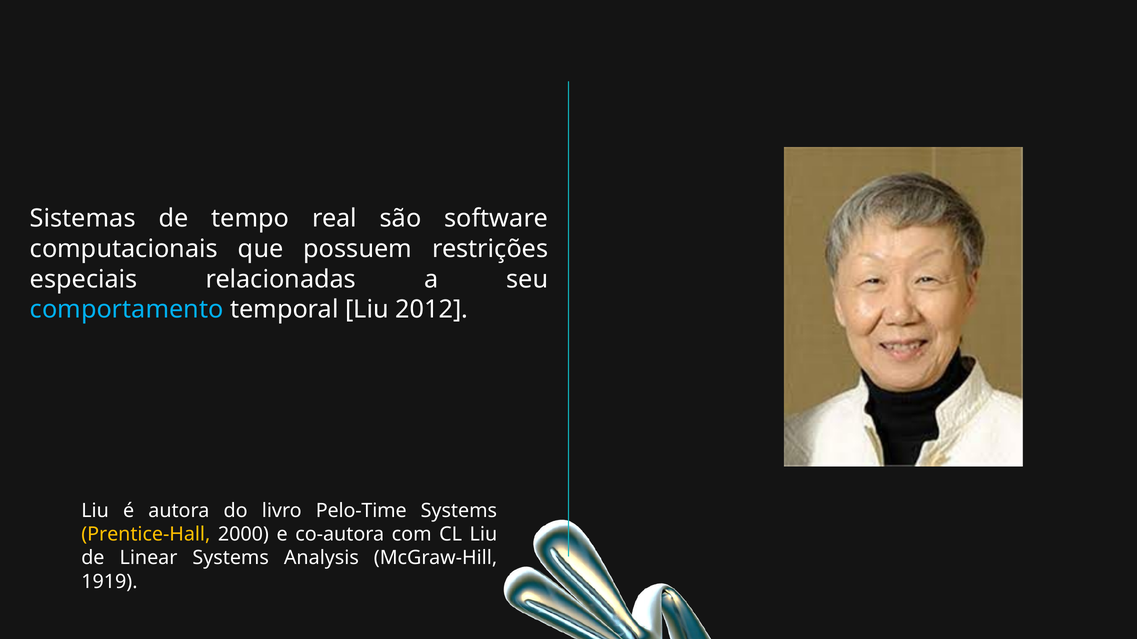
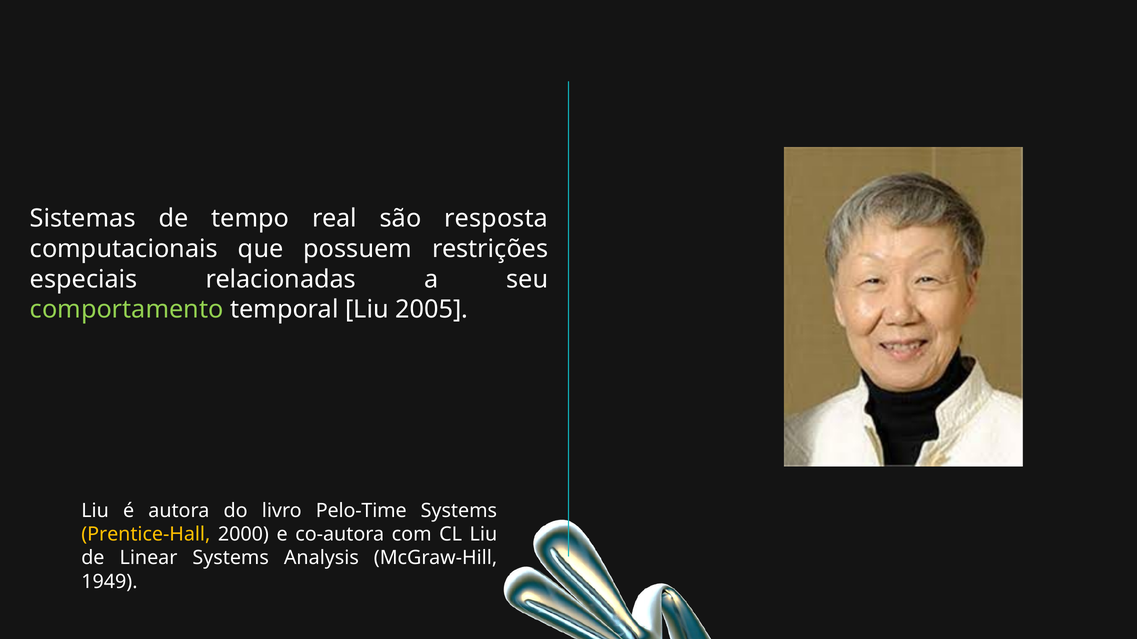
software: software -> resposta
comportamento colour: light blue -> light green
2012: 2012 -> 2005
1919: 1919 -> 1949
